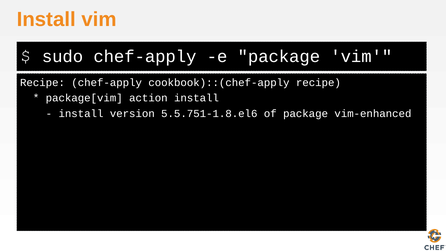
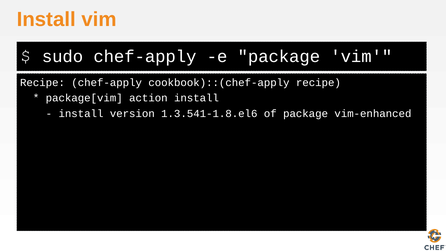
5.5.751-1.8.el6: 5.5.751-1.8.el6 -> 1.3.541-1.8.el6
